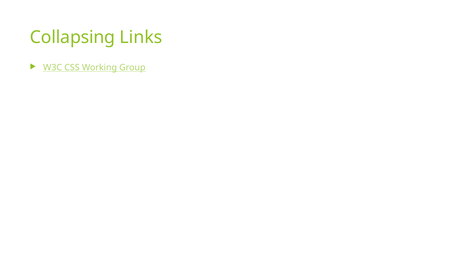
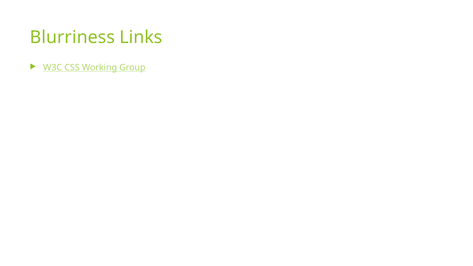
Collapsing: Collapsing -> Blurriness
